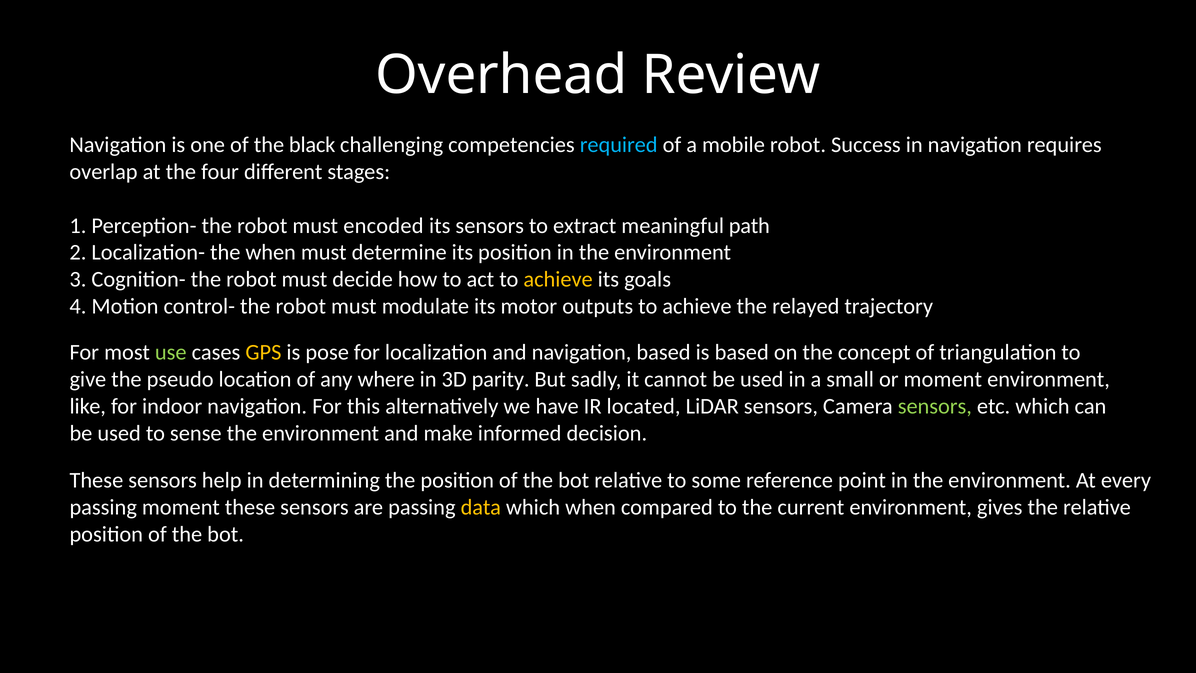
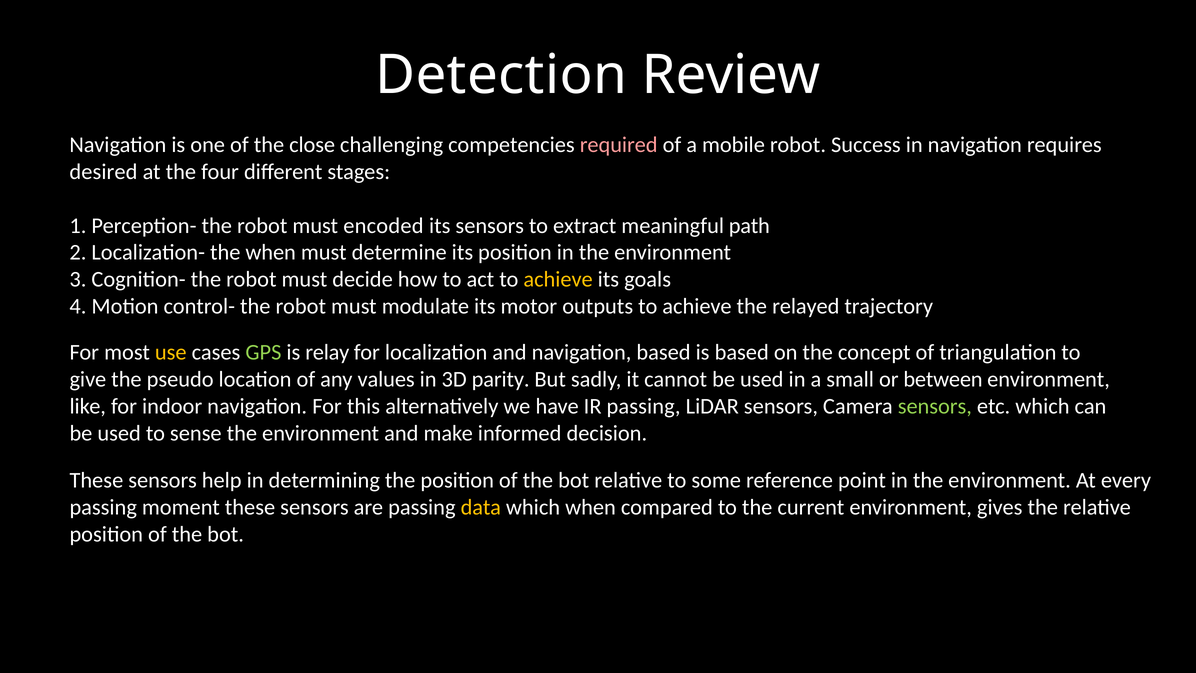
Overhead: Overhead -> Detection
black: black -> close
required colour: light blue -> pink
overlap: overlap -> desired
use colour: light green -> yellow
GPS colour: yellow -> light green
pose: pose -> relay
where: where -> values
or moment: moment -> between
IR located: located -> passing
